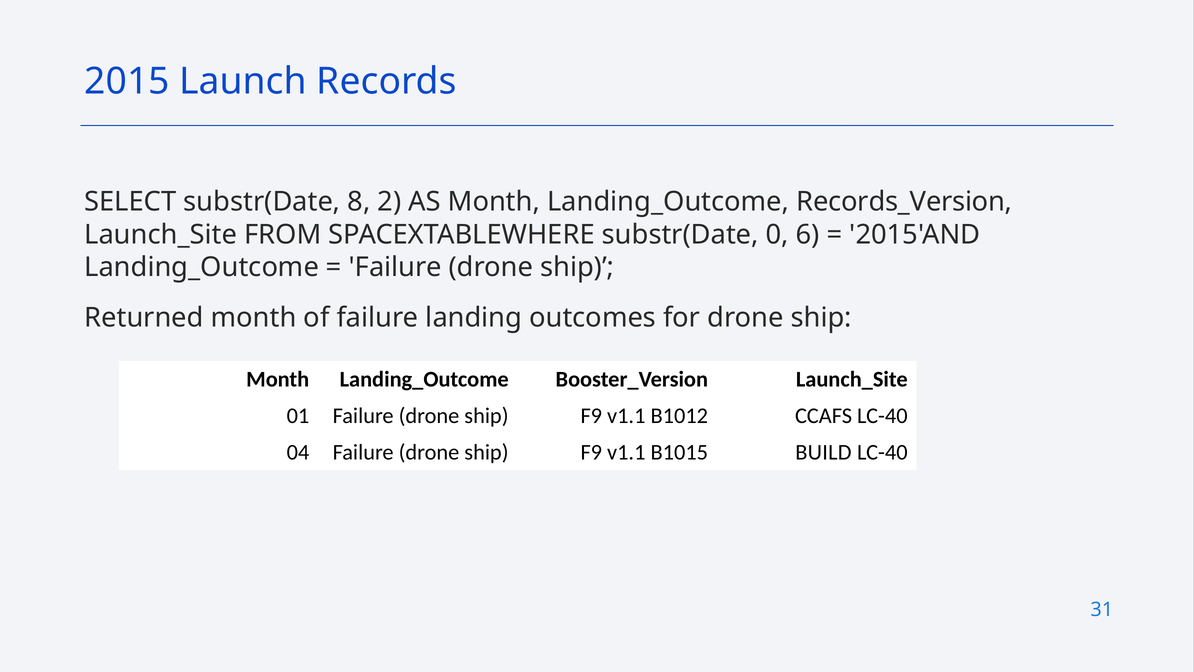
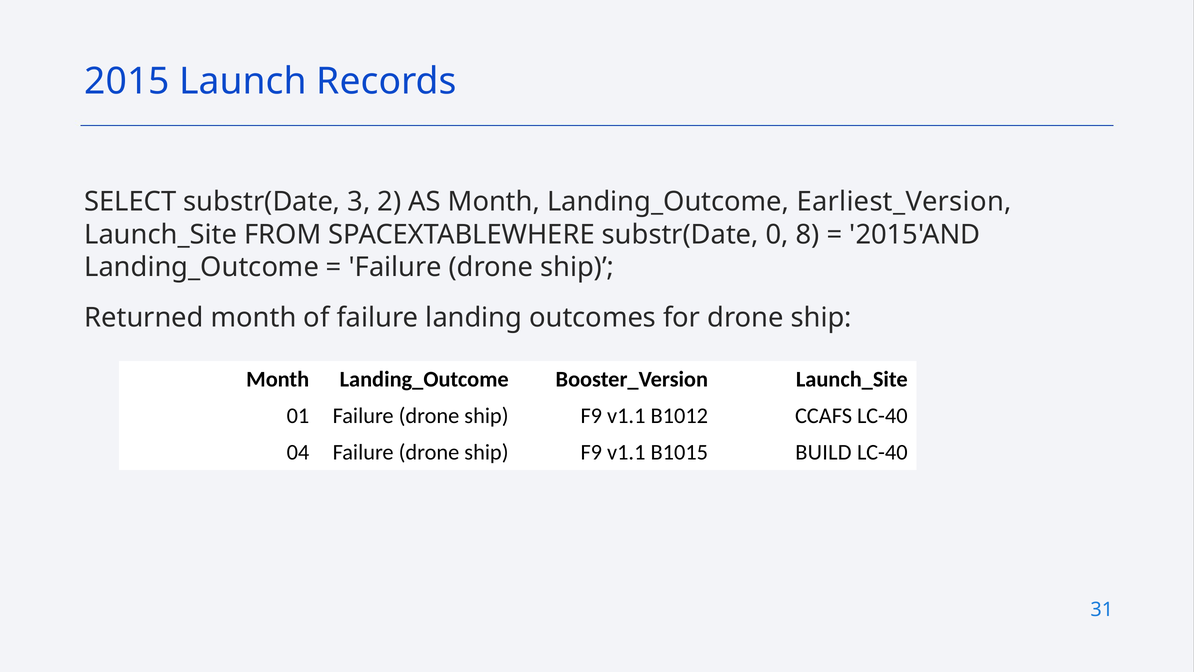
8: 8 -> 3
Records_Version: Records_Version -> Earliest_Version
6: 6 -> 8
